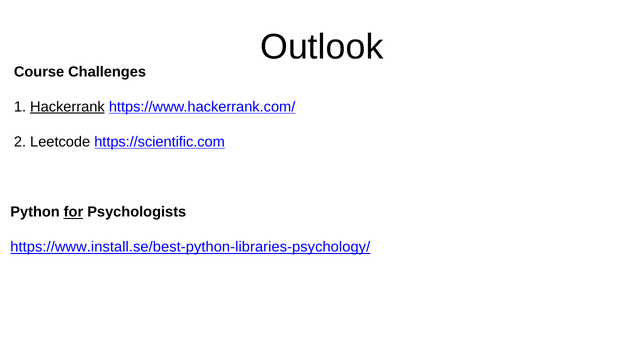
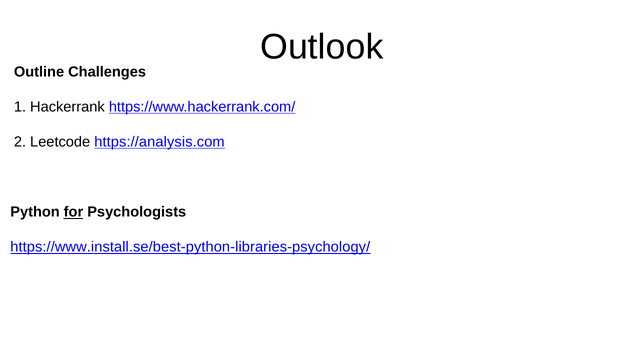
Course: Course -> Outline
Hackerrank underline: present -> none
https://scientific.com: https://scientific.com -> https://analysis.com
